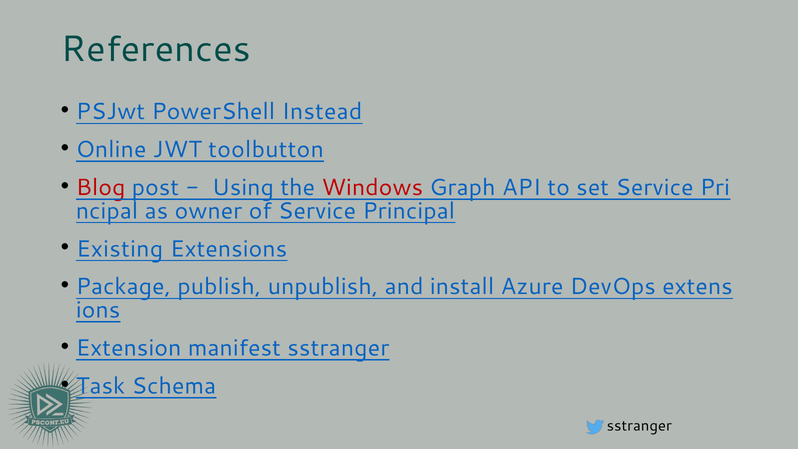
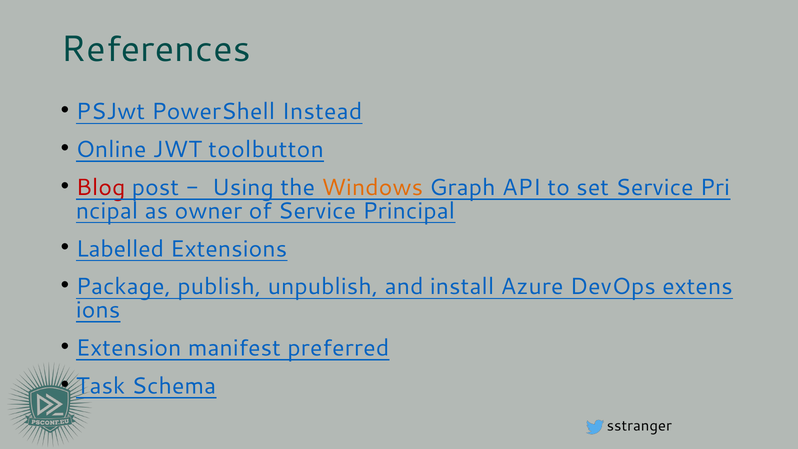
Windows colour: red -> orange
Existing: Existing -> Labelled
manifest sstranger: sstranger -> preferred
